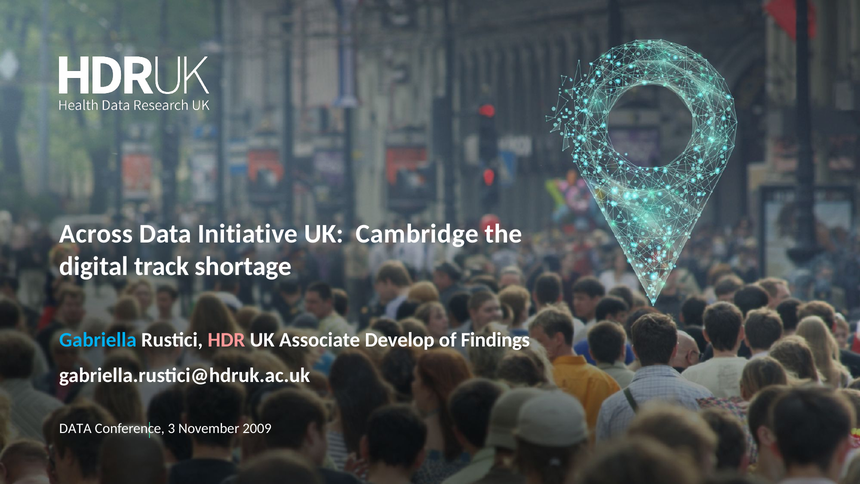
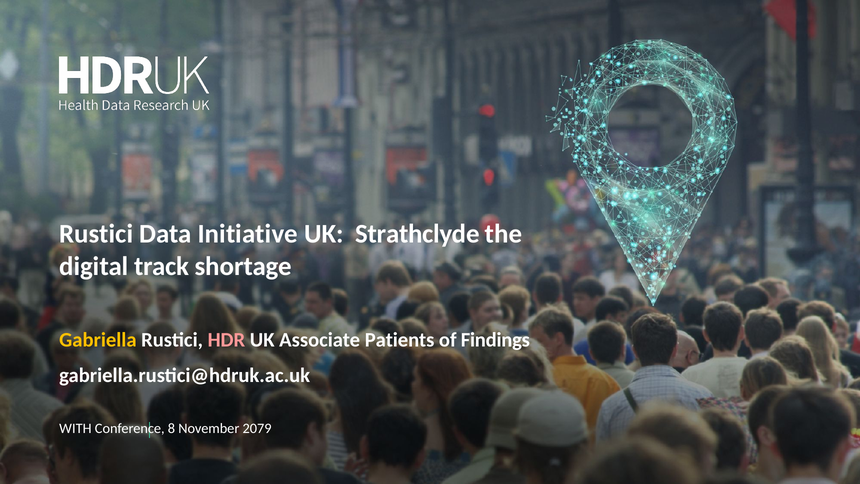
Across at (96, 234): Across -> Rustici
Cambridge: Cambridge -> Strathclyde
Gabriella colour: light blue -> yellow
Develop: Develop -> Patients
DATA at (75, 428): DATA -> WITH
3: 3 -> 8
2009: 2009 -> 2079
